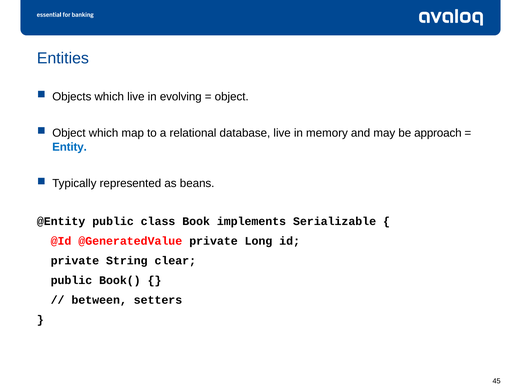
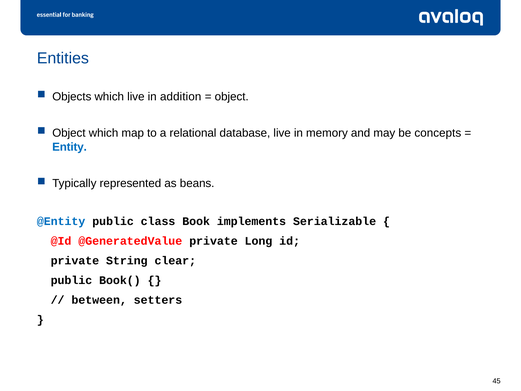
evolving: evolving -> addition
approach: approach -> concepts
@Entity colour: black -> blue
